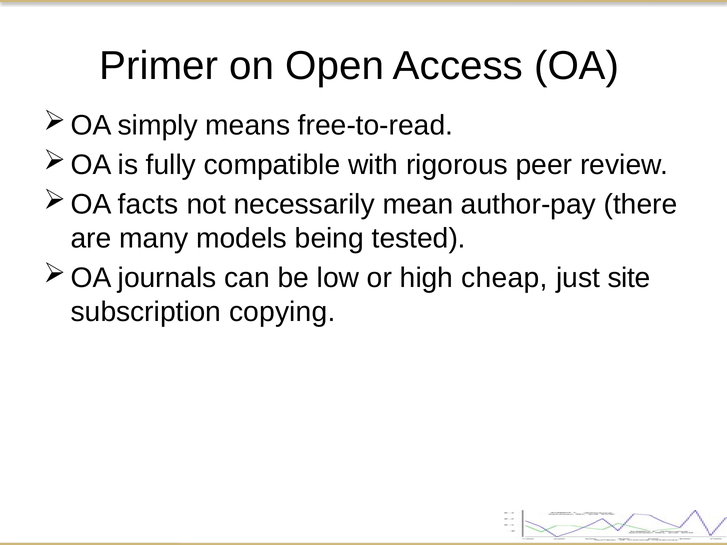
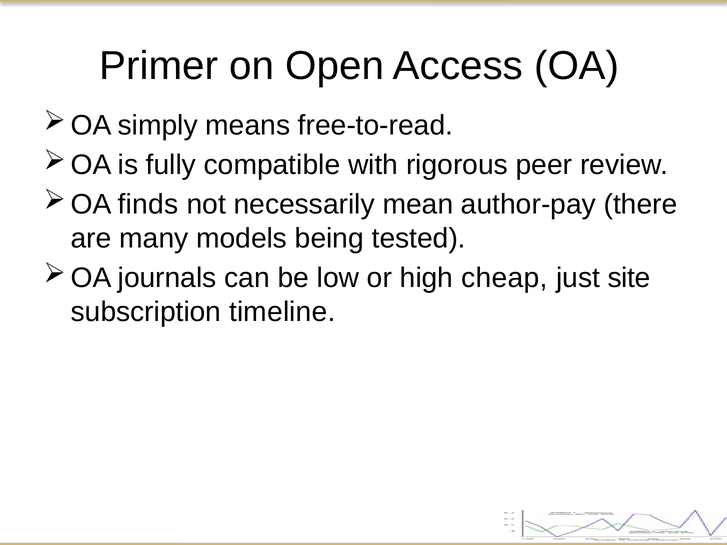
facts: facts -> finds
copying: copying -> timeline
